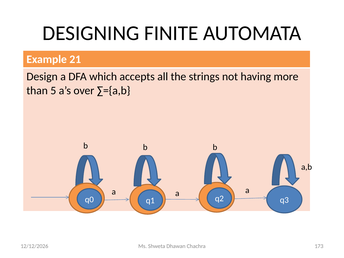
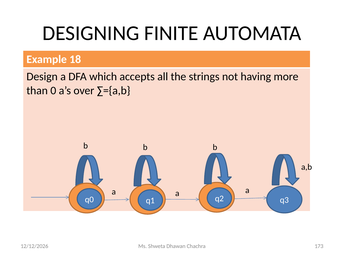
21: 21 -> 18
5: 5 -> 0
